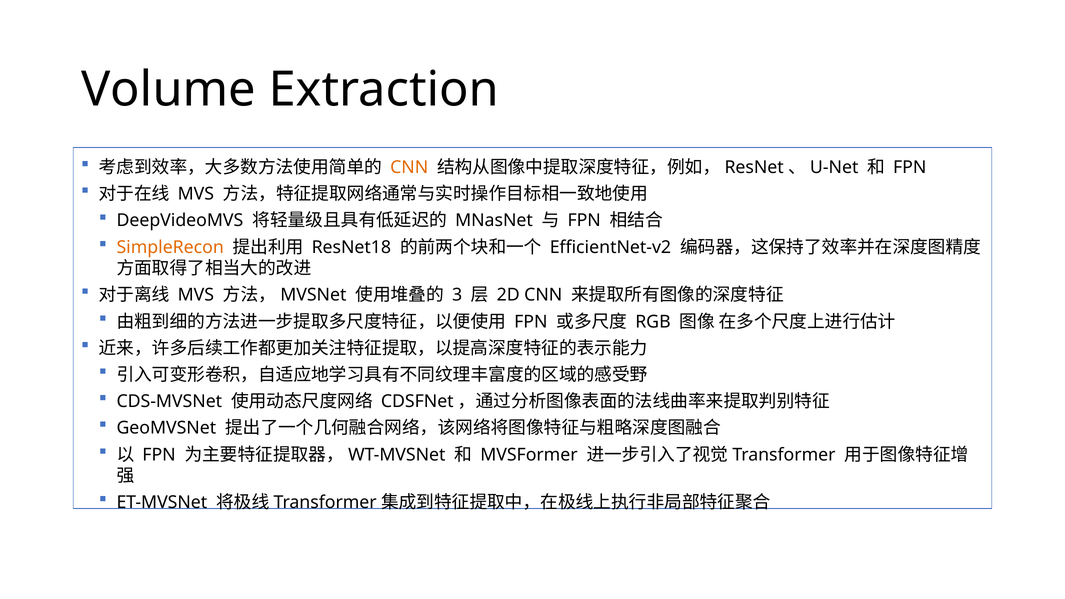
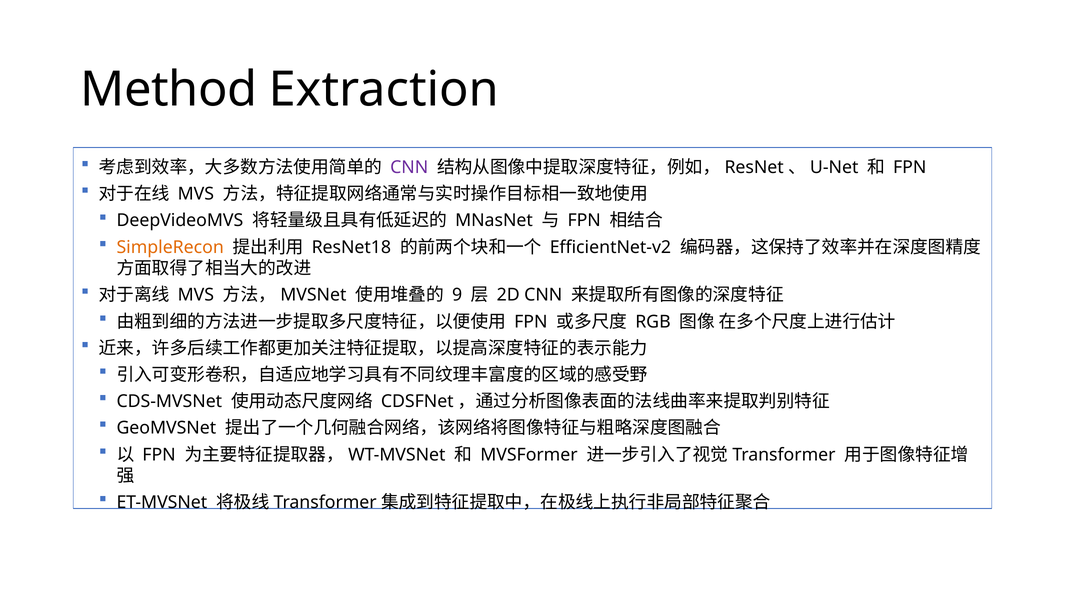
Volume: Volume -> Method
CNN at (409, 167) colour: orange -> purple
3: 3 -> 9
